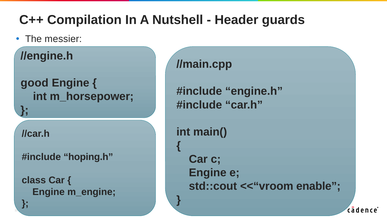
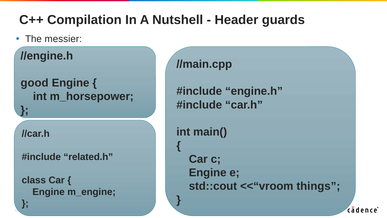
hoping.h: hoping.h -> related.h
enable: enable -> things
